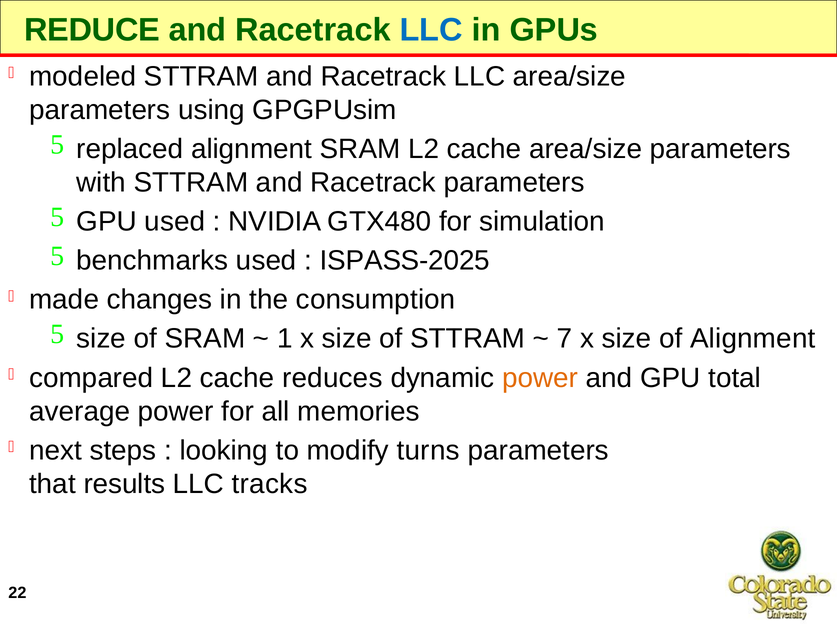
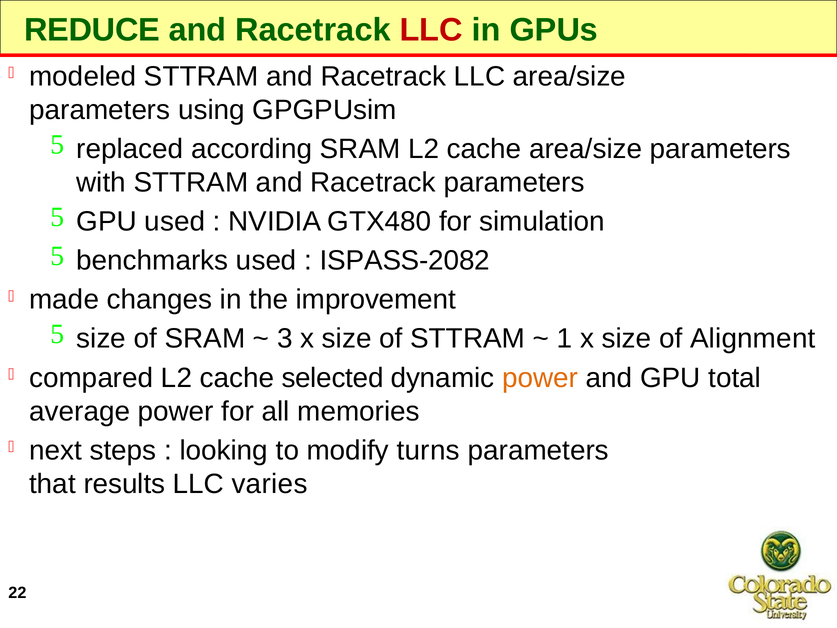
LLC at (431, 30) colour: blue -> red
replaced alignment: alignment -> according
ISPASS-2025: ISPASS-2025 -> ISPASS-2082
consumption: consumption -> improvement
1: 1 -> 3
7: 7 -> 1
reduces: reduces -> selected
tracks: tracks -> varies
